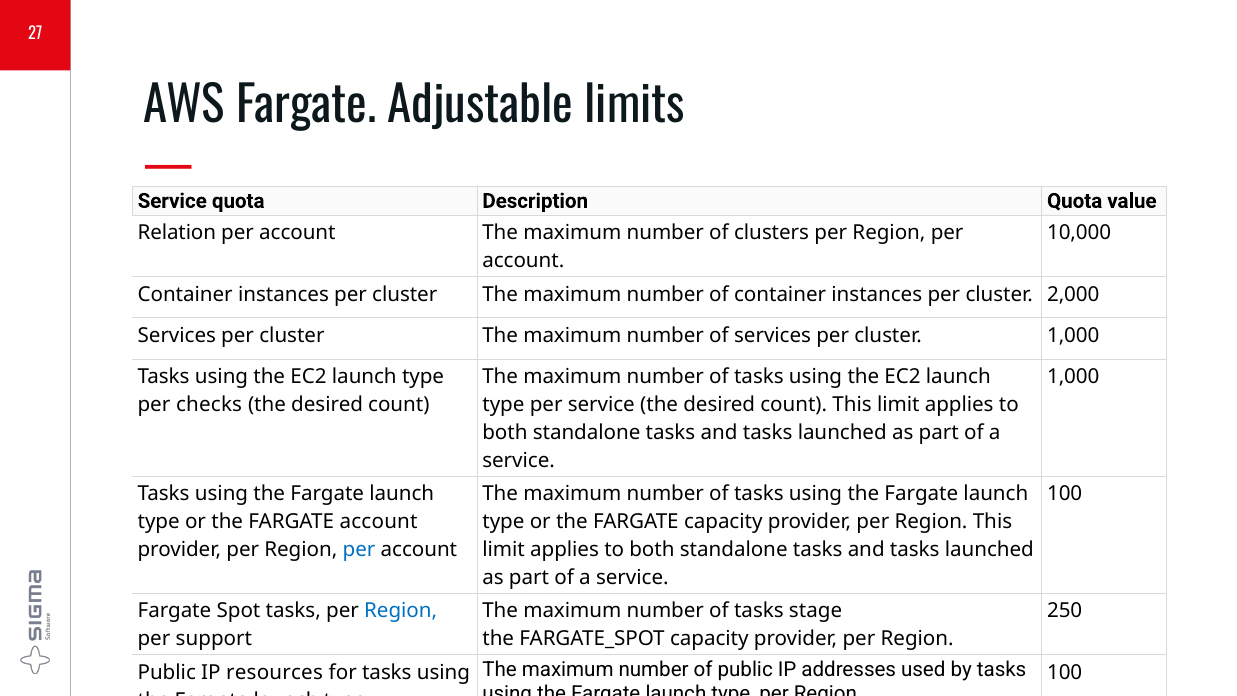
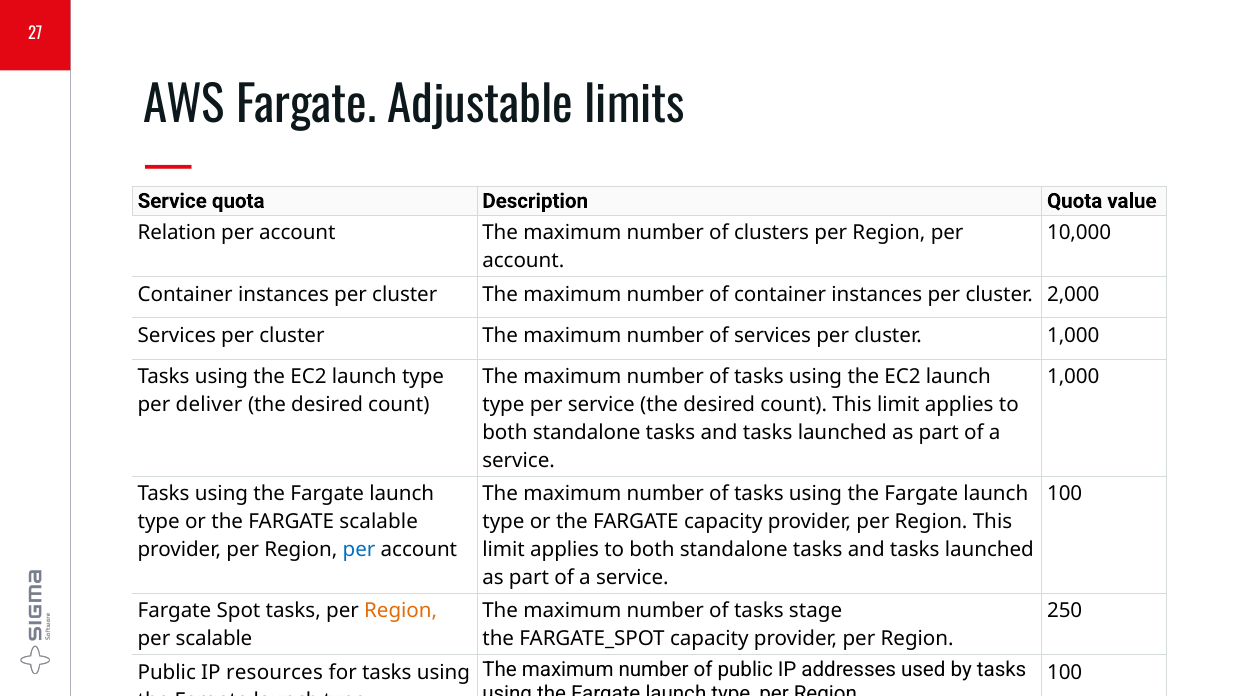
checks: checks -> deliver
FARGATE account: account -> scalable
Region at (401, 611) colour: blue -> orange
per support: support -> scalable
